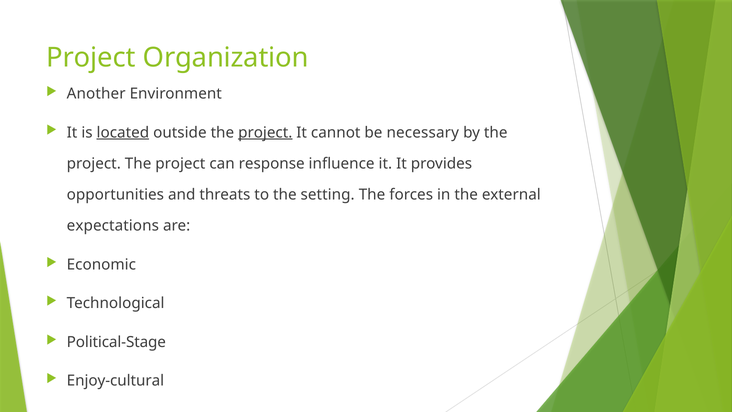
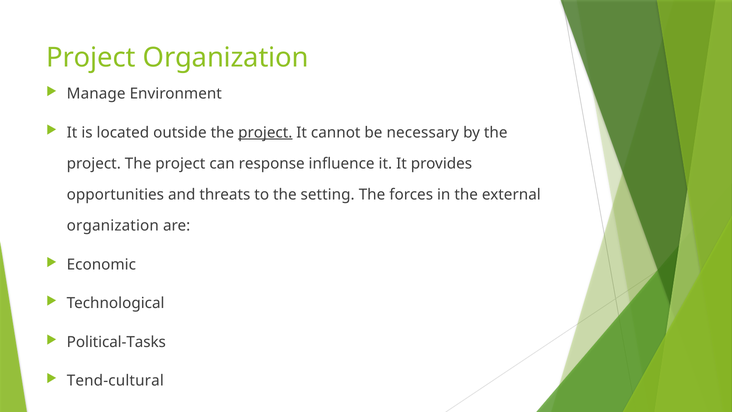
Another: Another -> Manage
located underline: present -> none
expectations at (113, 226): expectations -> organization
Political-Stage: Political-Stage -> Political-Tasks
Enjoy-cultural: Enjoy-cultural -> Tend-cultural
